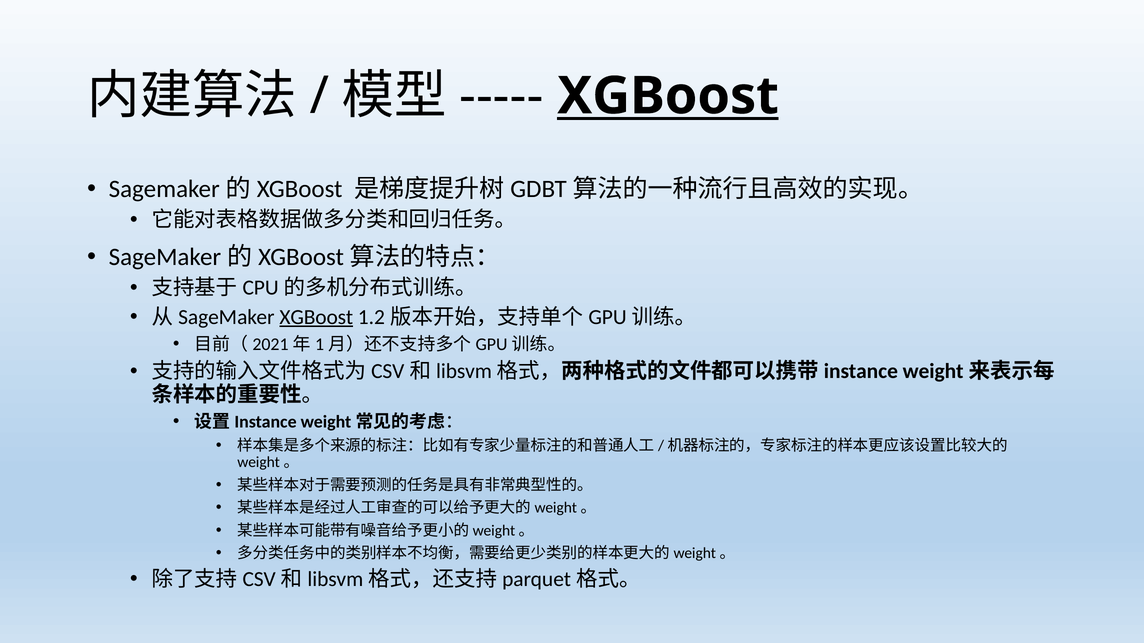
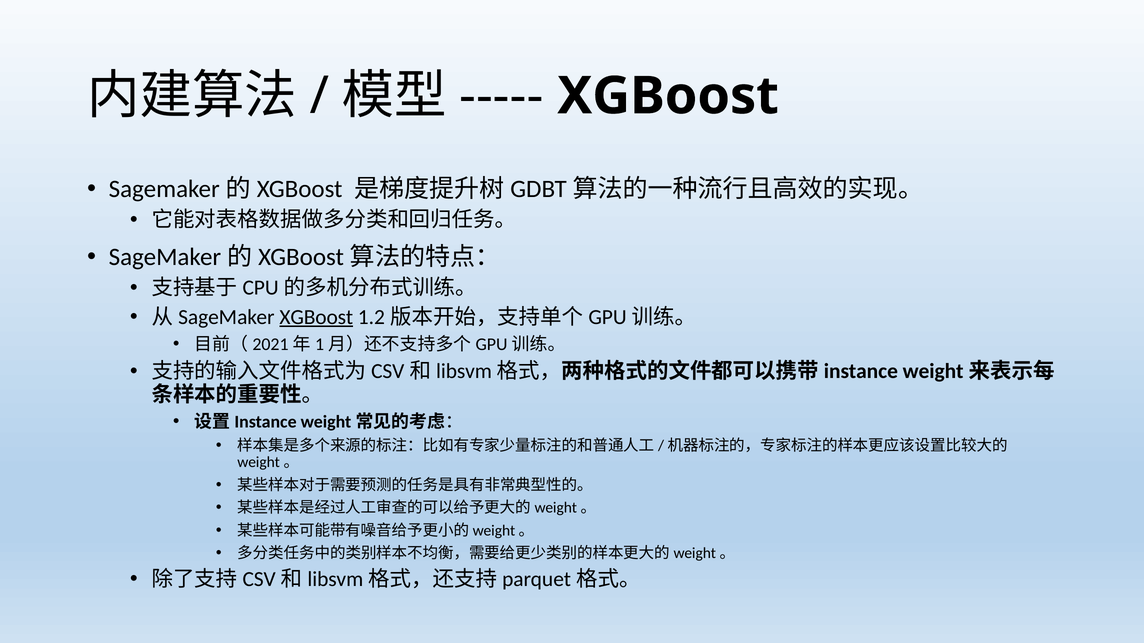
XGBoost at (668, 96) underline: present -> none
